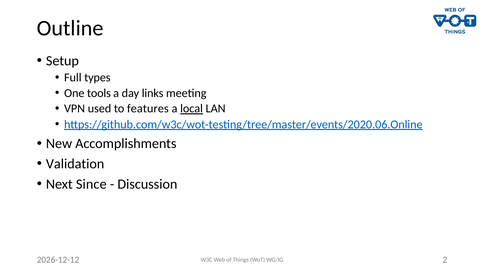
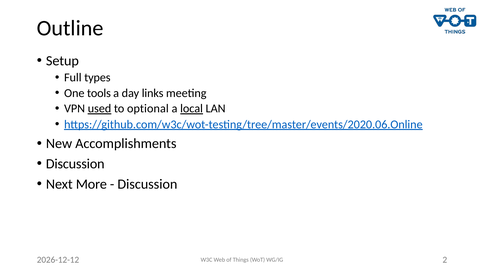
used underline: none -> present
features: features -> optional
Validation at (75, 164): Validation -> Discussion
Since: Since -> More
